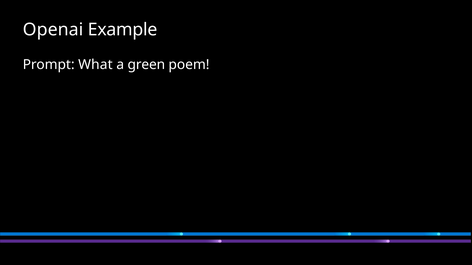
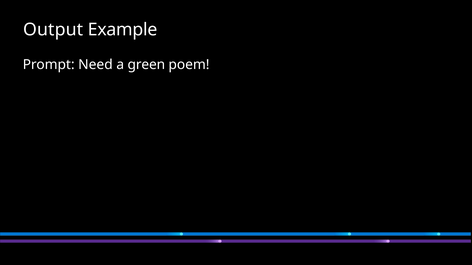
Openai: Openai -> Output
What: What -> Need
